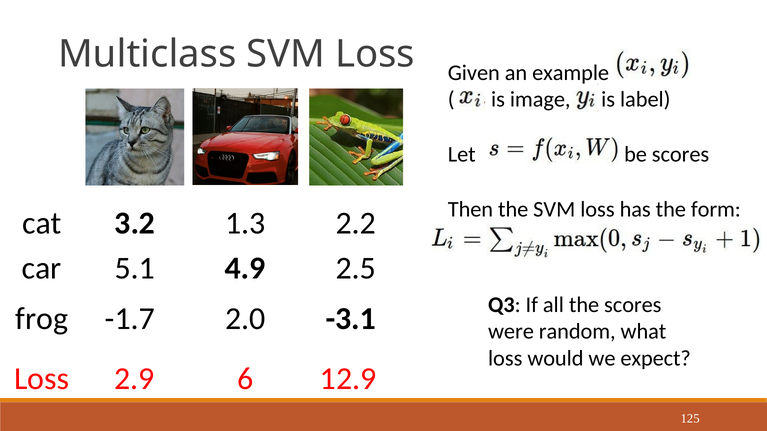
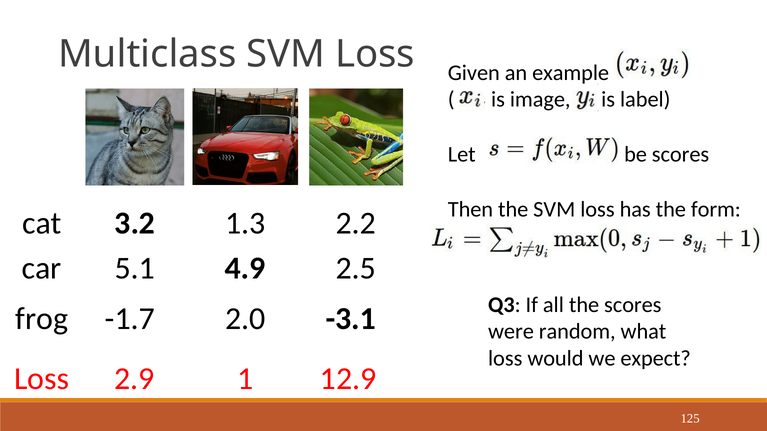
6: 6 -> 1
